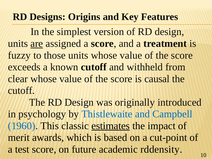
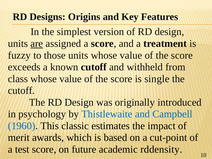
clear: clear -> class
causal: causal -> single
estimates underline: present -> none
